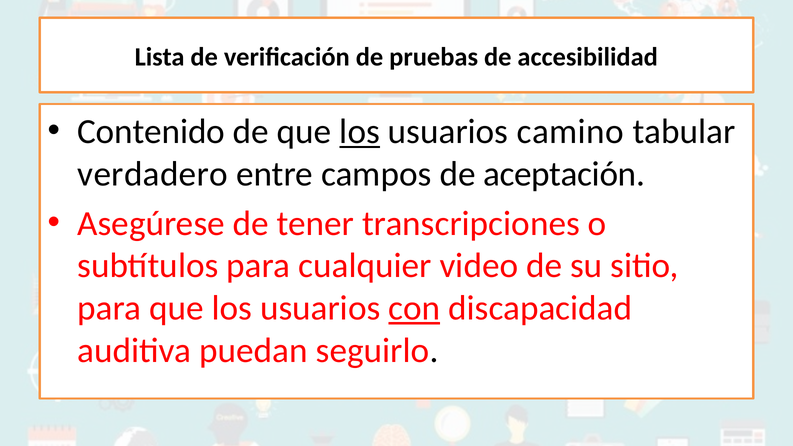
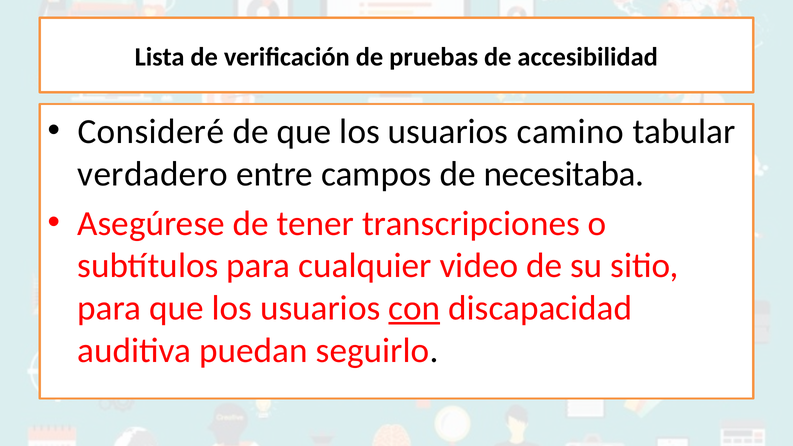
Contenido: Contenido -> Consideré
los at (360, 132) underline: present -> none
aceptación: aceptación -> necesitaba
